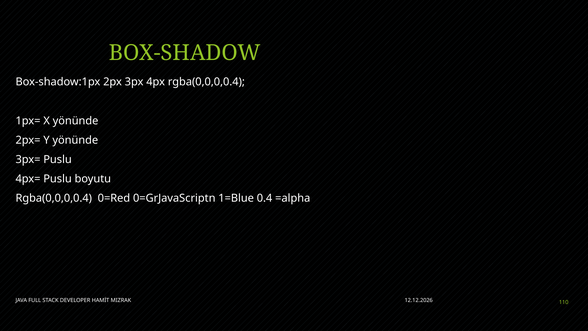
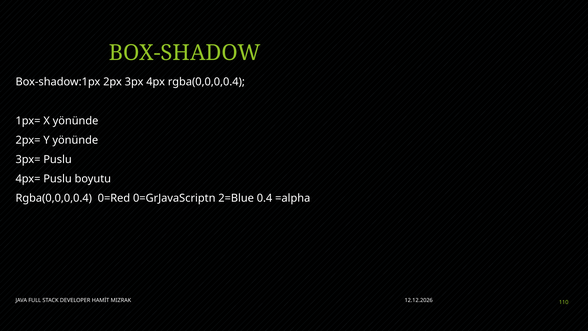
1=Blue: 1=Blue -> 2=Blue
